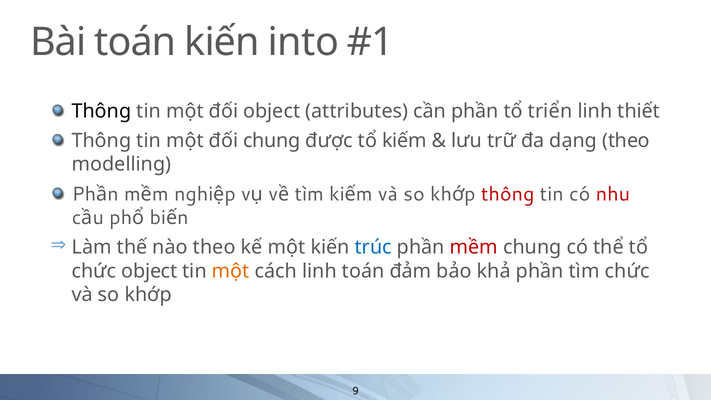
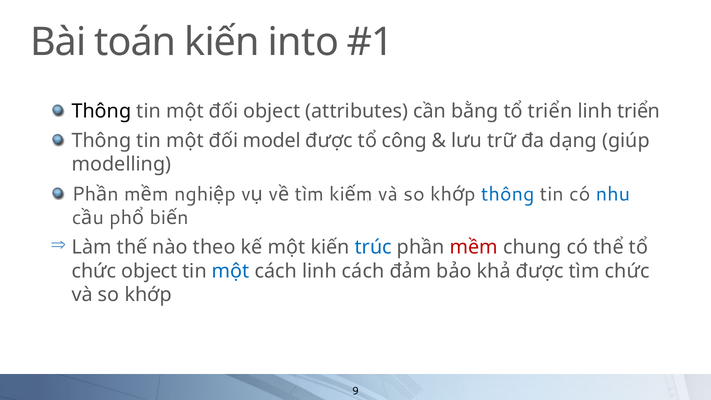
cần phần: phần -> bằng
linh thiết: thiết -> triển
đối chung: chung -> model
kiếm: kiếm -> công
dạng theo: theo -> giúp
thông at (508, 194) colour: red -> blue
nhu colour: red -> blue
một at (231, 271) colour: orange -> blue
linh toán: toán -> cách
khả phần: phần -> được
